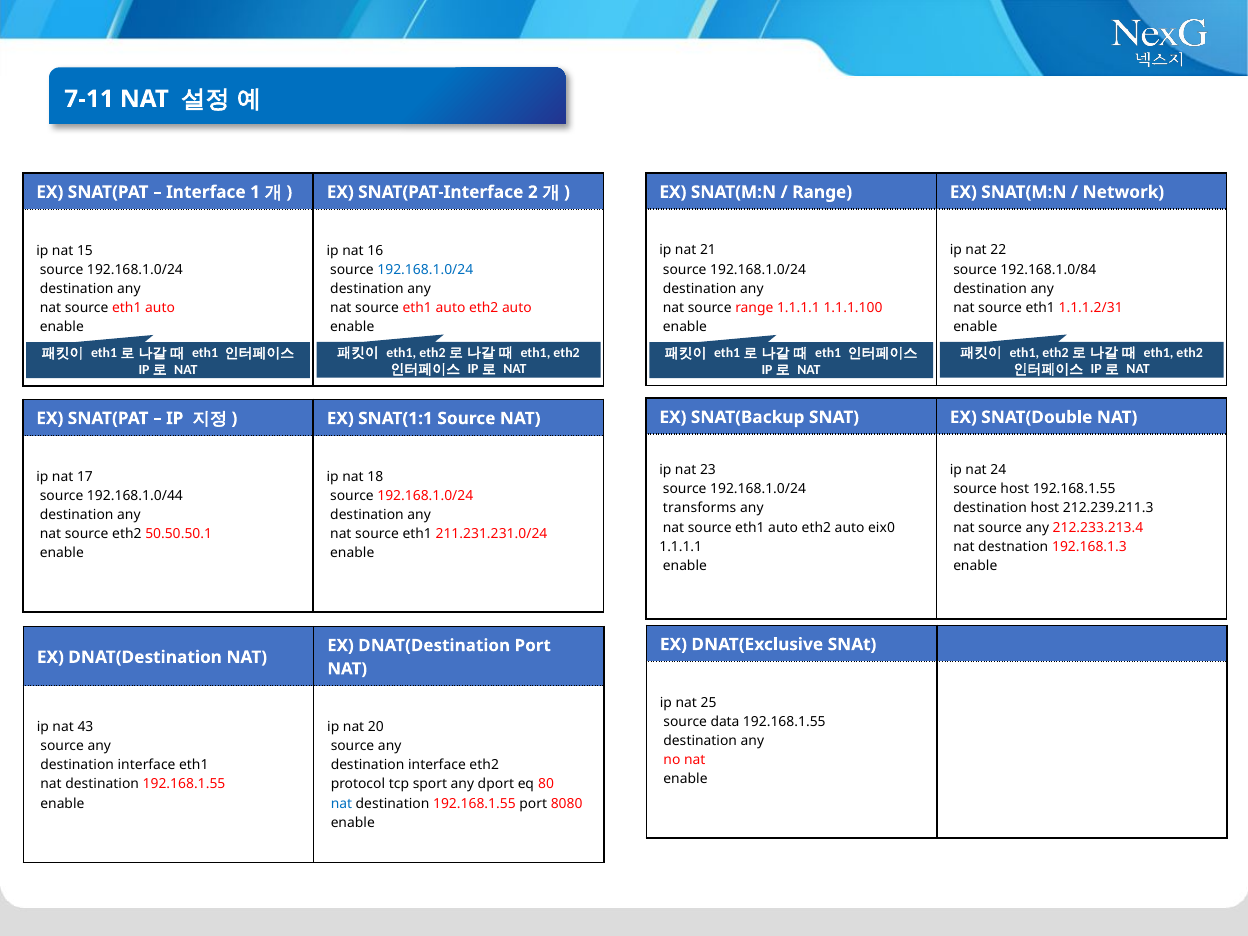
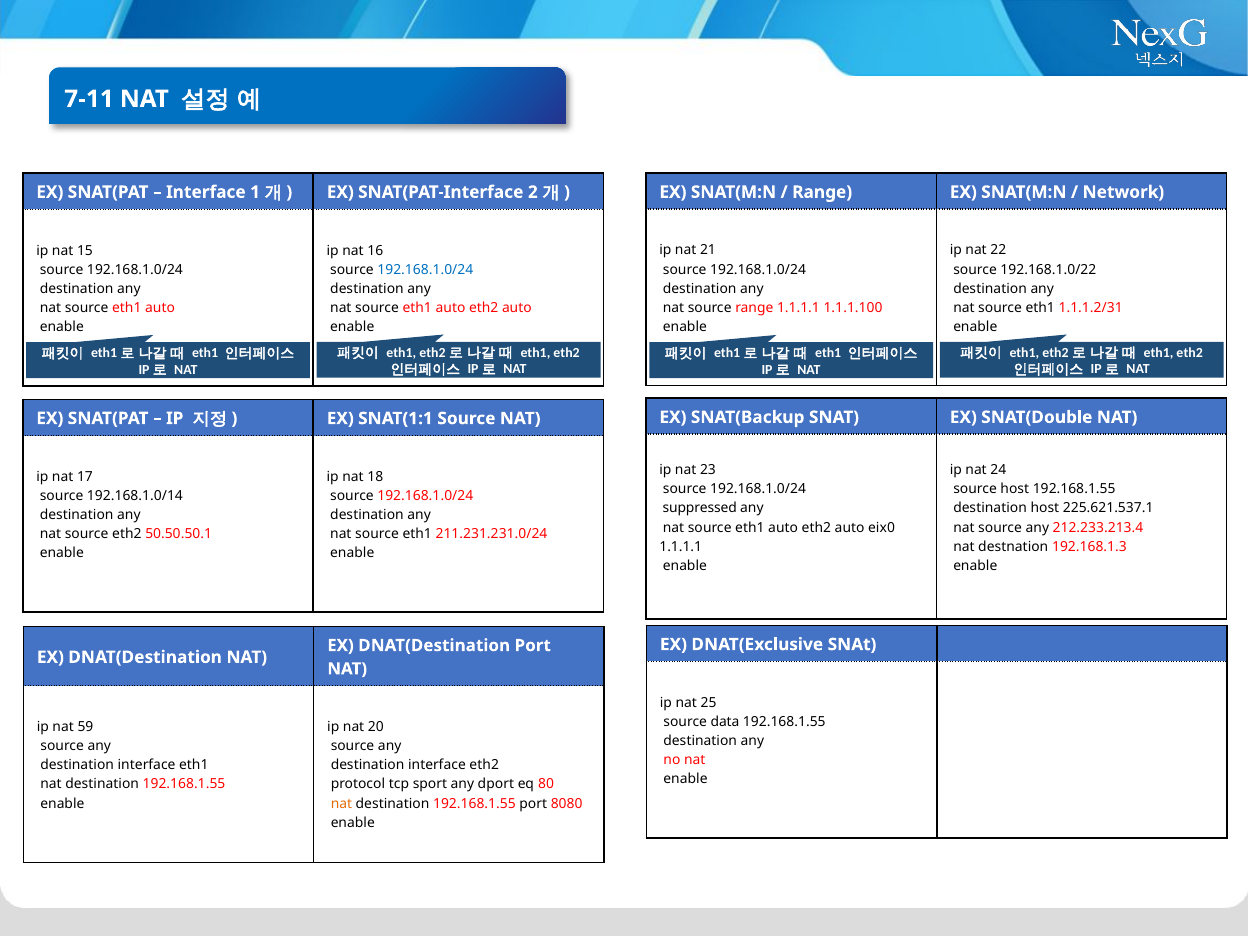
192.168.1.0/84: 192.168.1.0/84 -> 192.168.1.0/22
192.168.1.0/44: 192.168.1.0/44 -> 192.168.1.0/14
transforms: transforms -> suppressed
212.239.211.3: 212.239.211.3 -> 225.621.537.1
43: 43 -> 59
nat at (341, 804) colour: blue -> orange
